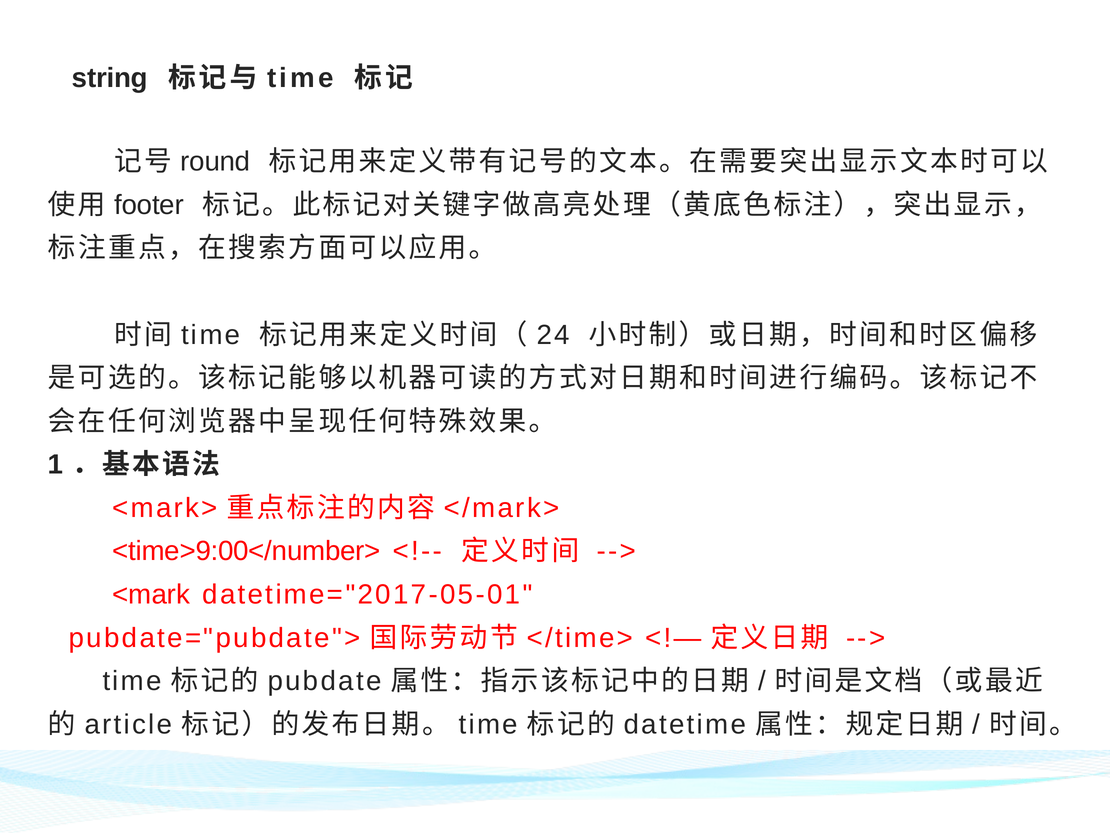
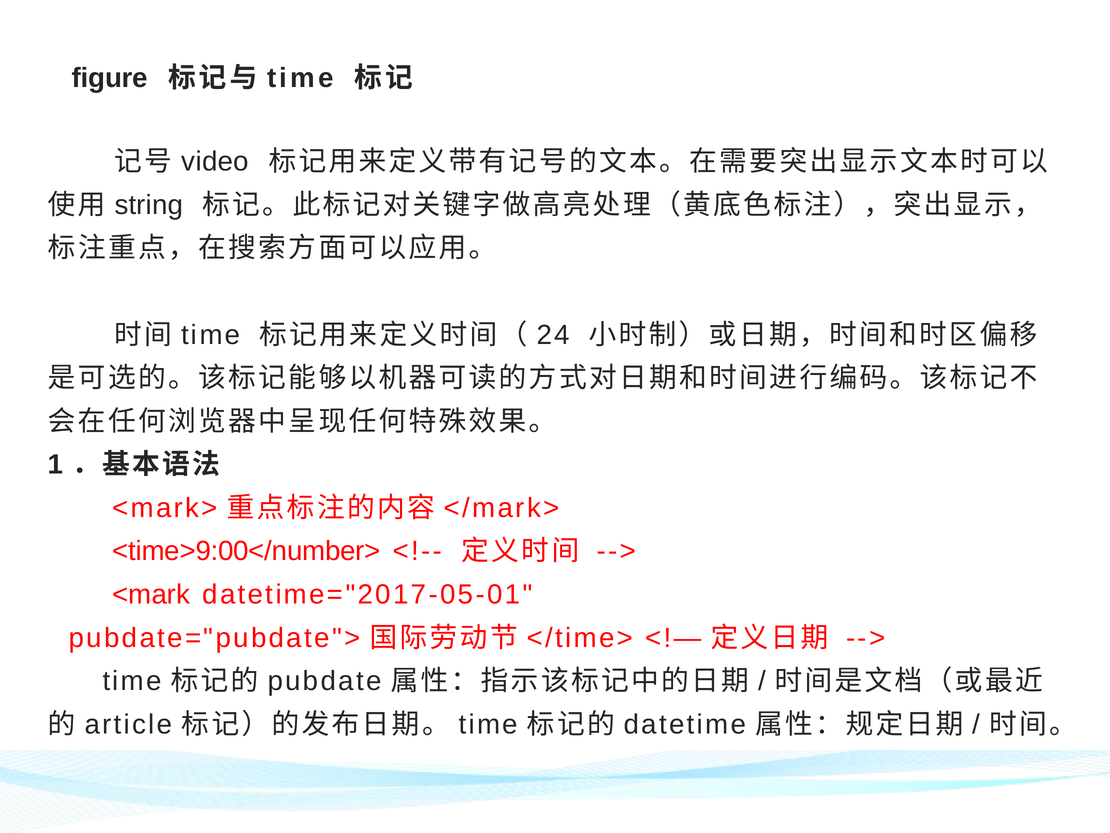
string: string -> figure
round: round -> video
footer: footer -> string
